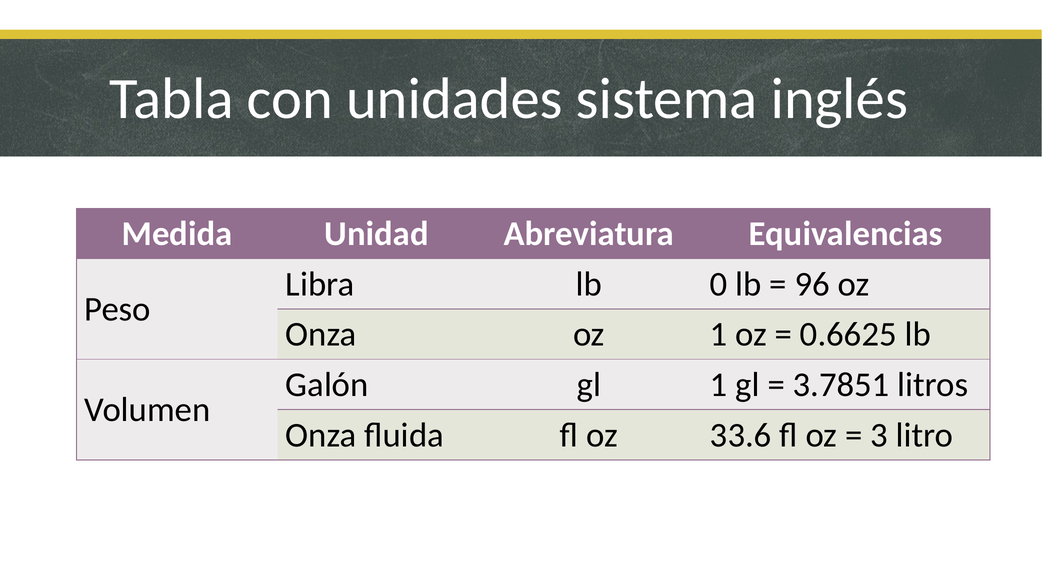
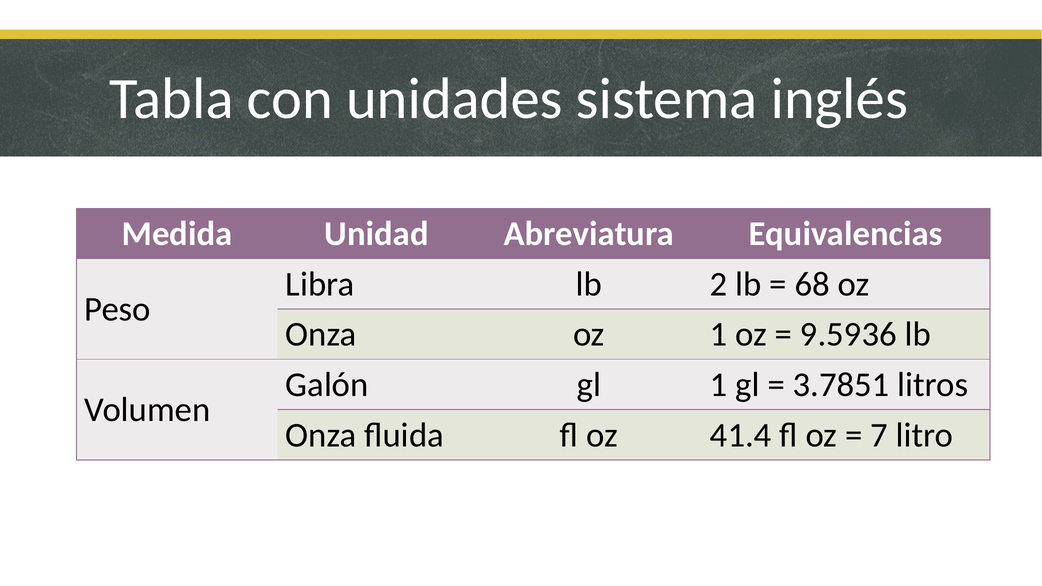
0: 0 -> 2
96: 96 -> 68
0.6625: 0.6625 -> 9.5936
33.6: 33.6 -> 41.4
3: 3 -> 7
